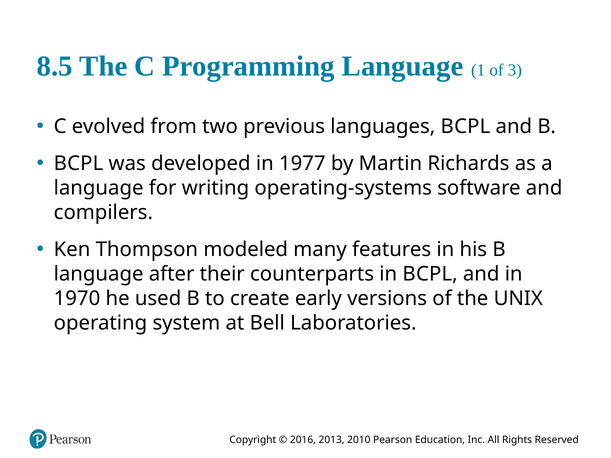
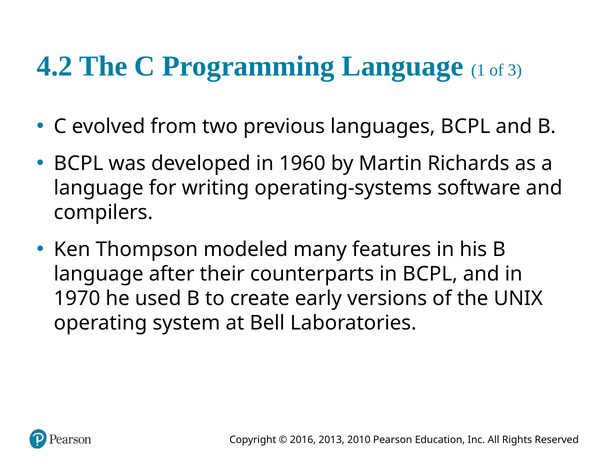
8.5: 8.5 -> 4.2
1977: 1977 -> 1960
